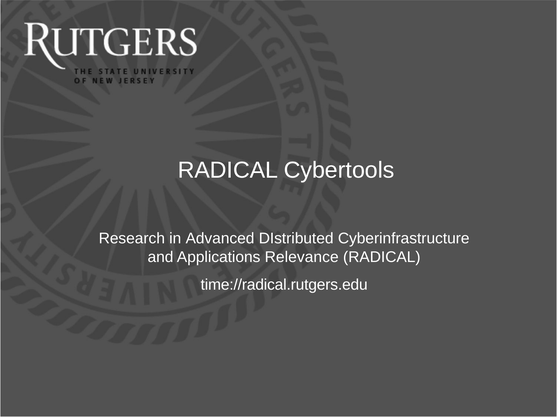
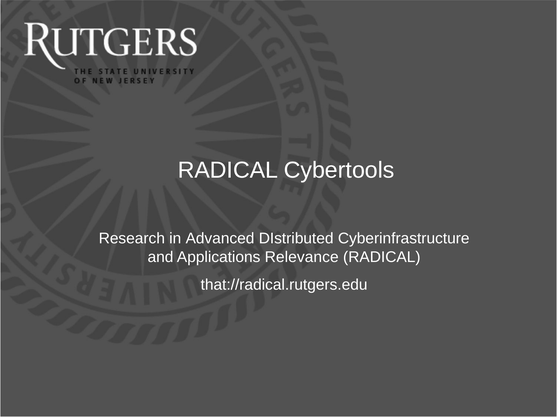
time://radical.rutgers.edu: time://radical.rutgers.edu -> that://radical.rutgers.edu
